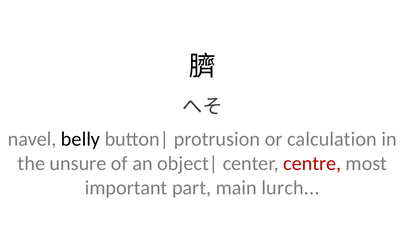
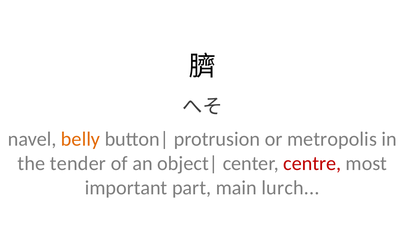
belly colour: black -> orange
calculation: calculation -> metropolis
unsure: unsure -> tender
